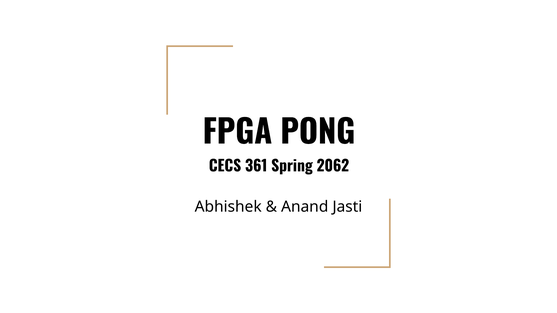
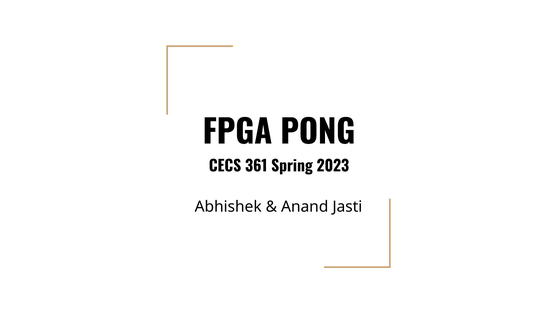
2062: 2062 -> 2023
